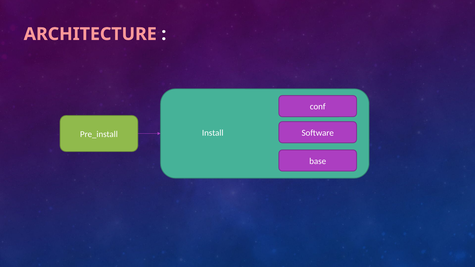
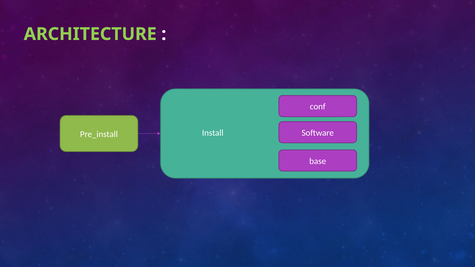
ARCHITECTURE colour: pink -> light green
